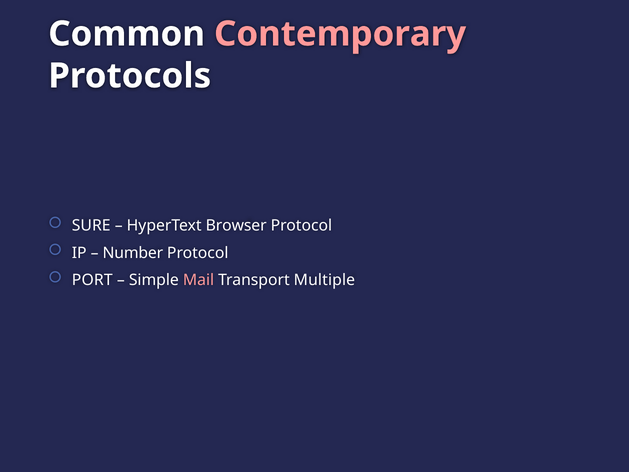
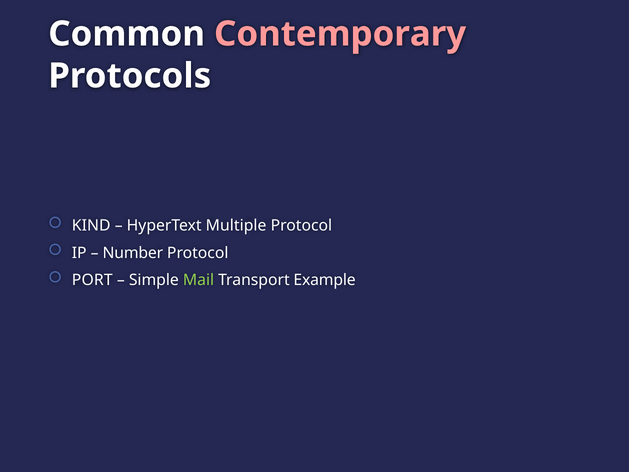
SURE: SURE -> KIND
Browser: Browser -> Multiple
Mail colour: pink -> light green
Multiple: Multiple -> Example
